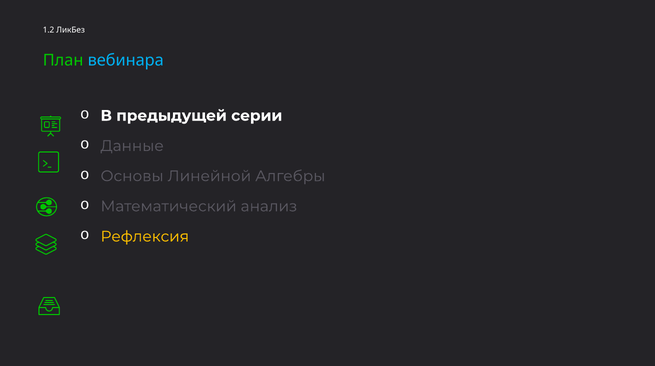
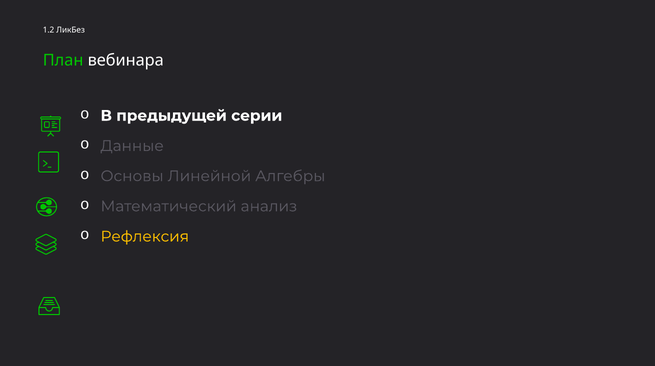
вебинара colour: light blue -> white
